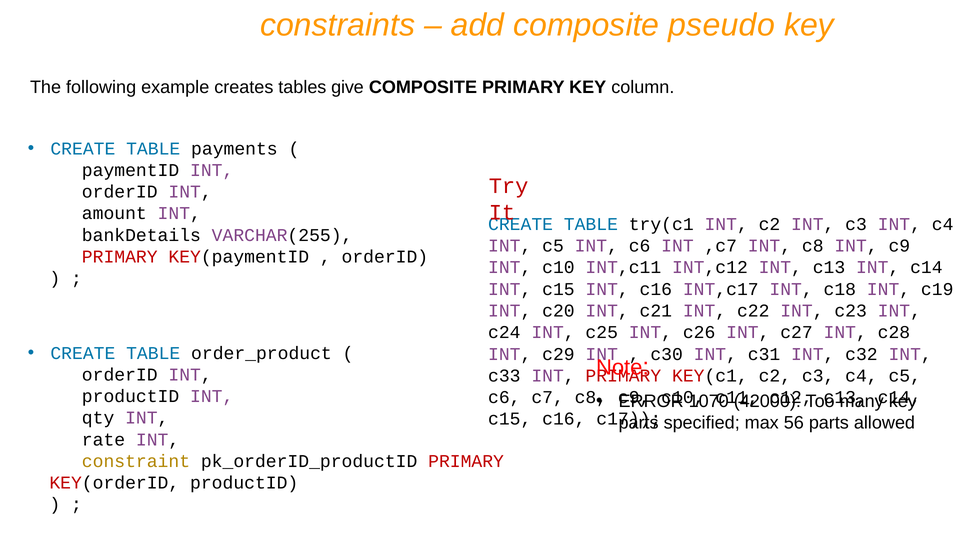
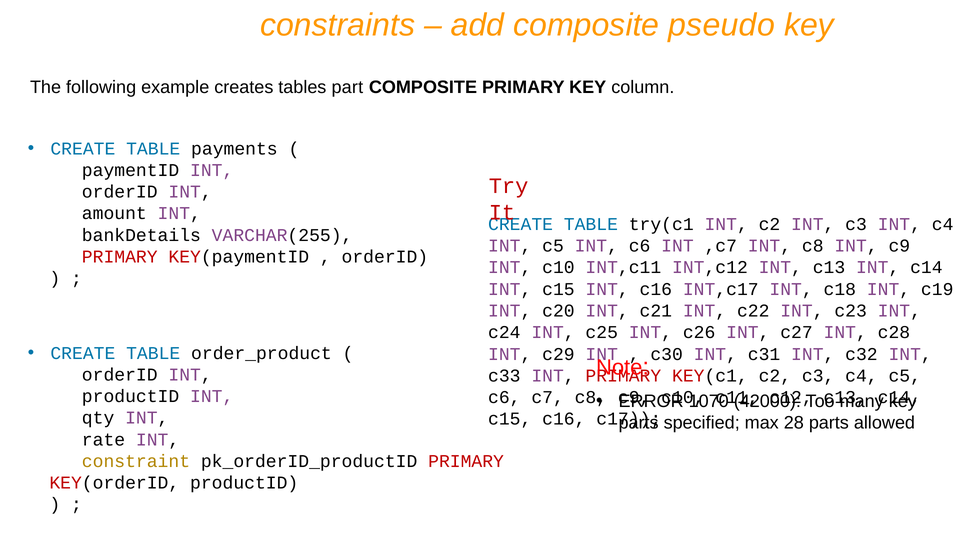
give: give -> part
56: 56 -> 28
